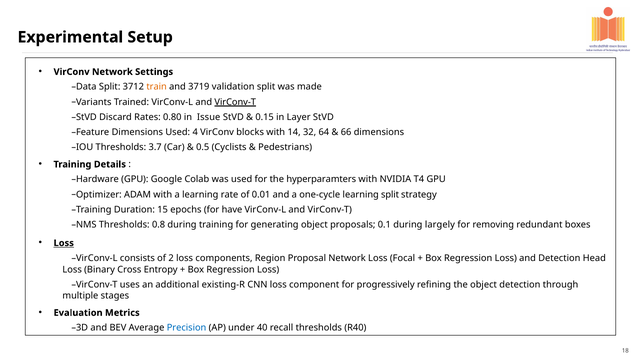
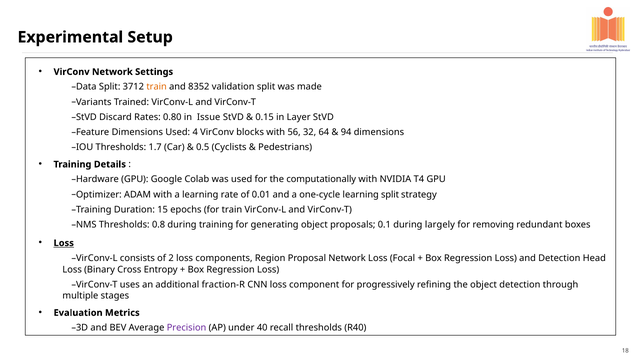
3719: 3719 -> 8352
VirConv-T at (235, 102) underline: present -> none
14: 14 -> 56
66: 66 -> 94
3.7: 3.7 -> 1.7
hyperparamters: hyperparamters -> computationally
for have: have -> train
existing-R: existing-R -> fraction-R
Precision colour: blue -> purple
